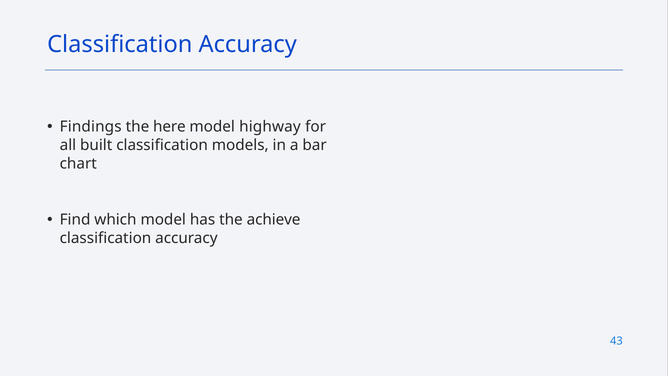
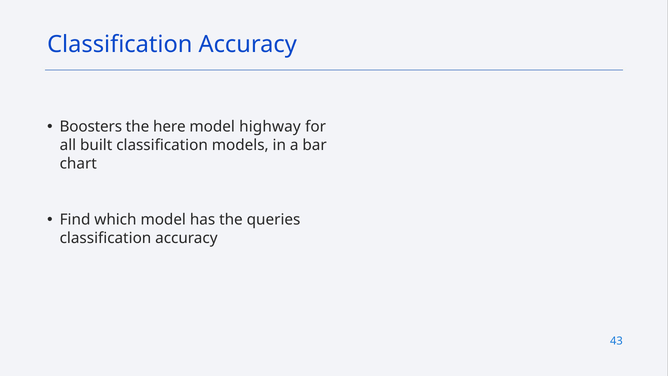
Findings: Findings -> Boosters
achieve: achieve -> queries
